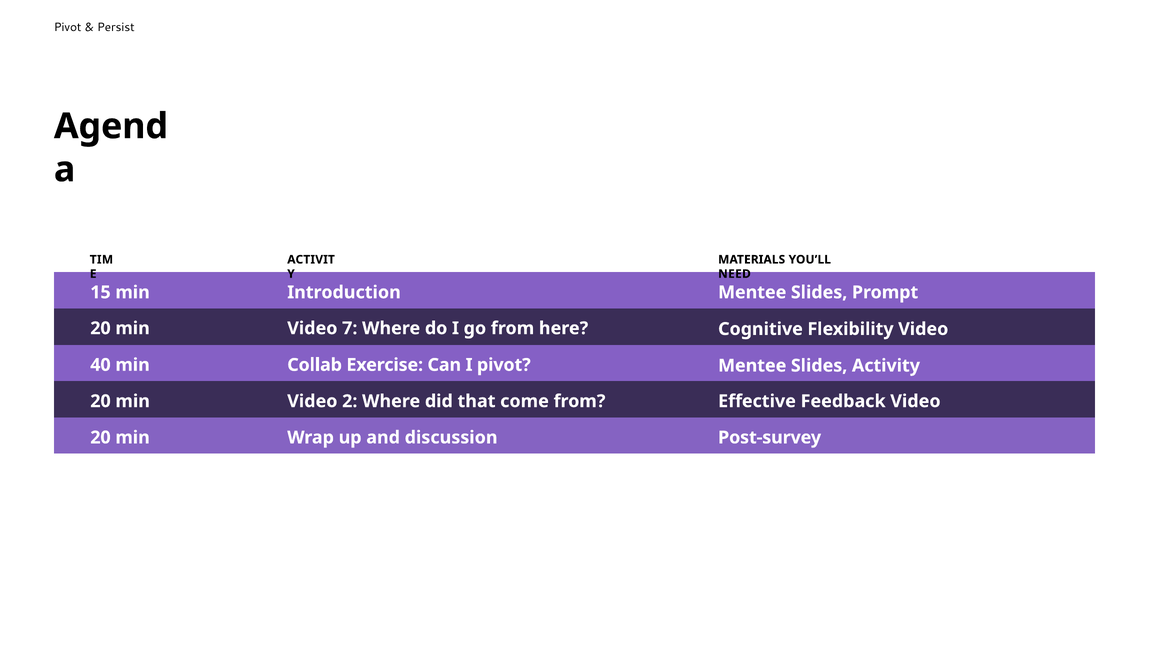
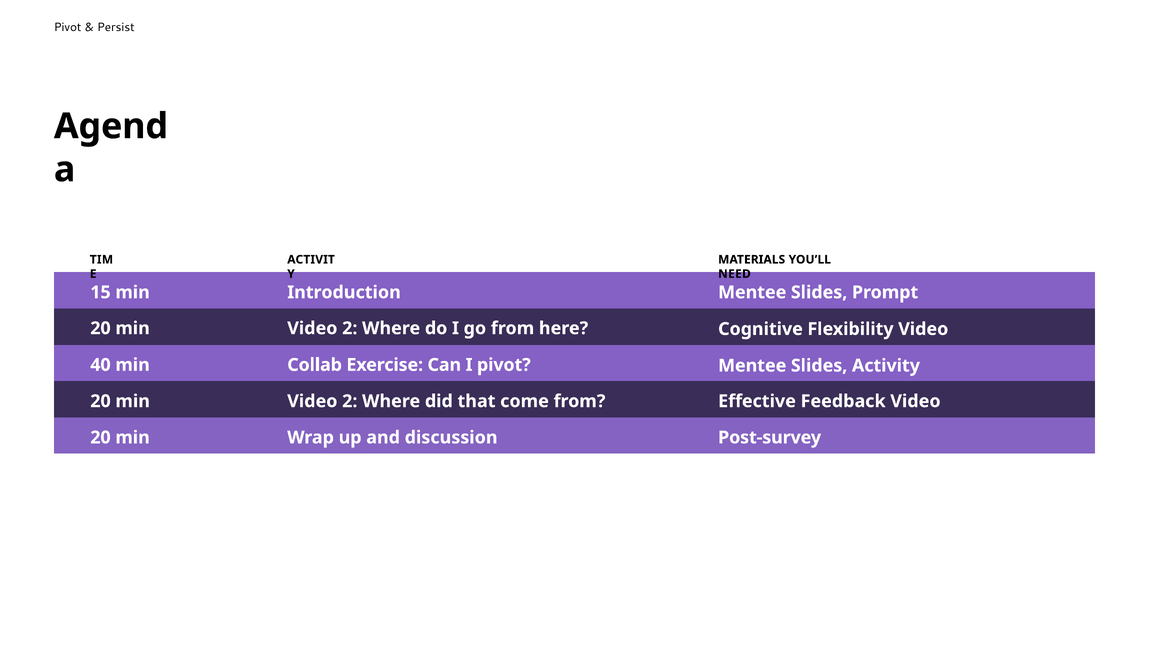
7 at (350, 328): 7 -> 2
